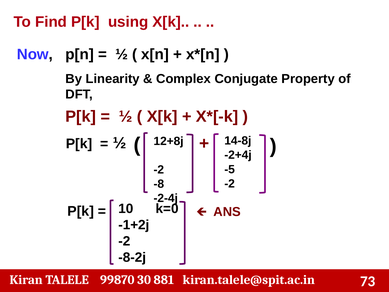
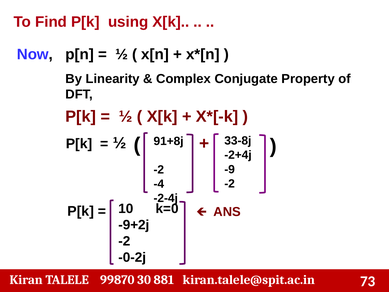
14-8j: 14-8j -> 33-8j
12+8j: 12+8j -> 91+8j
-5: -5 -> -9
-8: -8 -> -4
-1+2j: -1+2j -> -9+2j
-8-2j: -8-2j -> -0-2j
